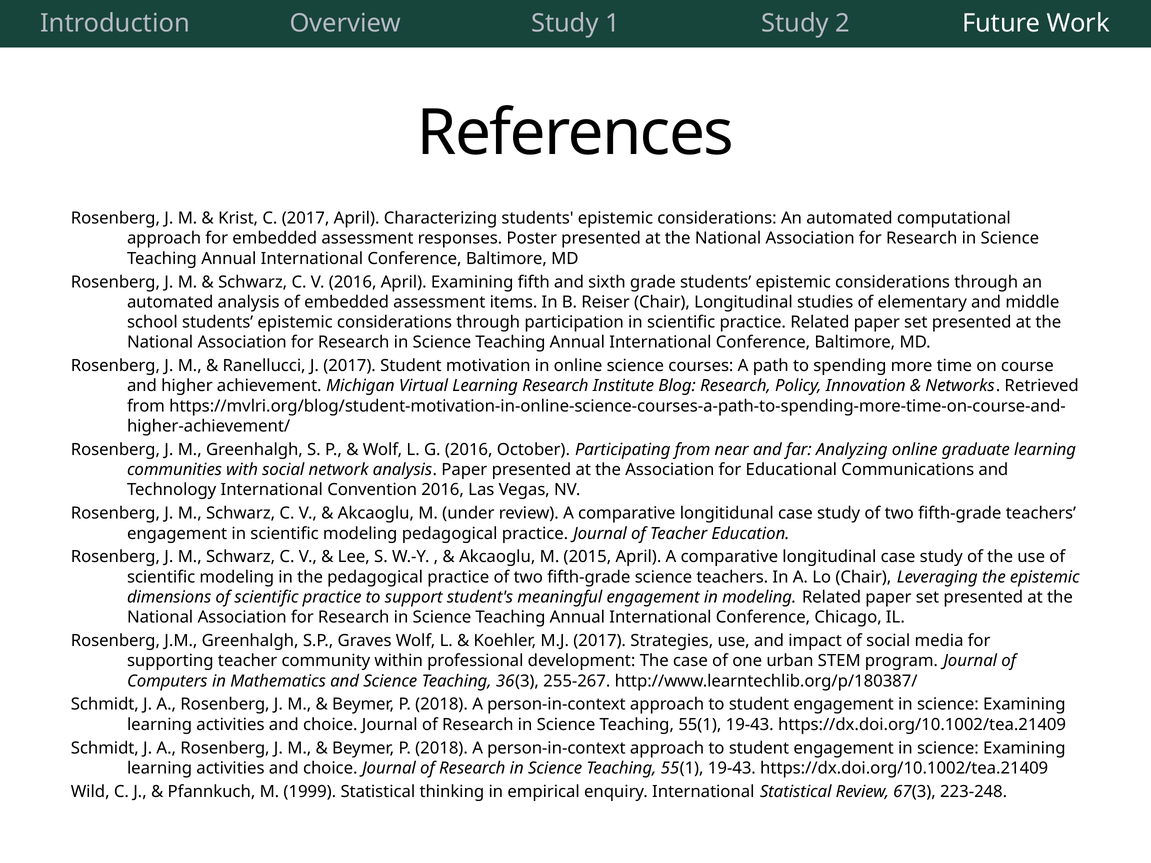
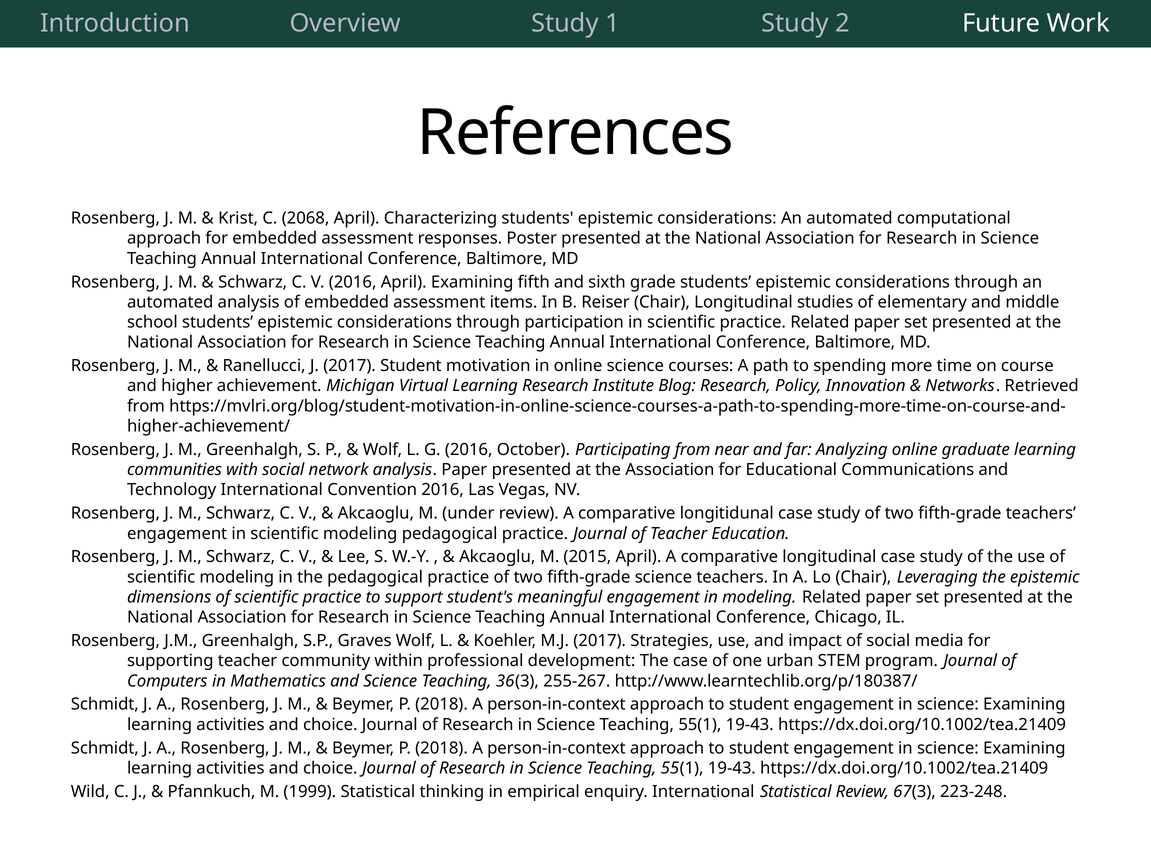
C 2017: 2017 -> 2068
